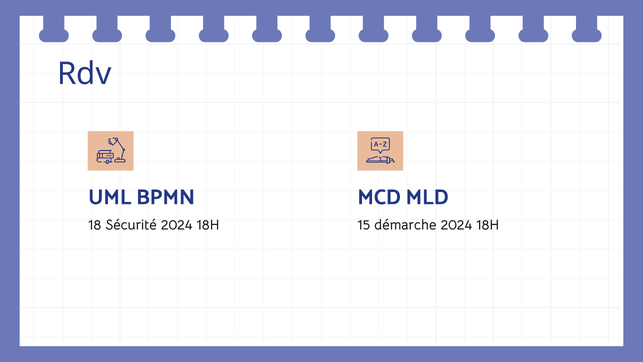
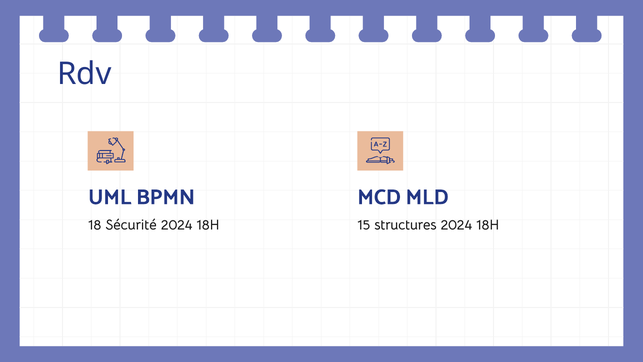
démarche: démarche -> structures
